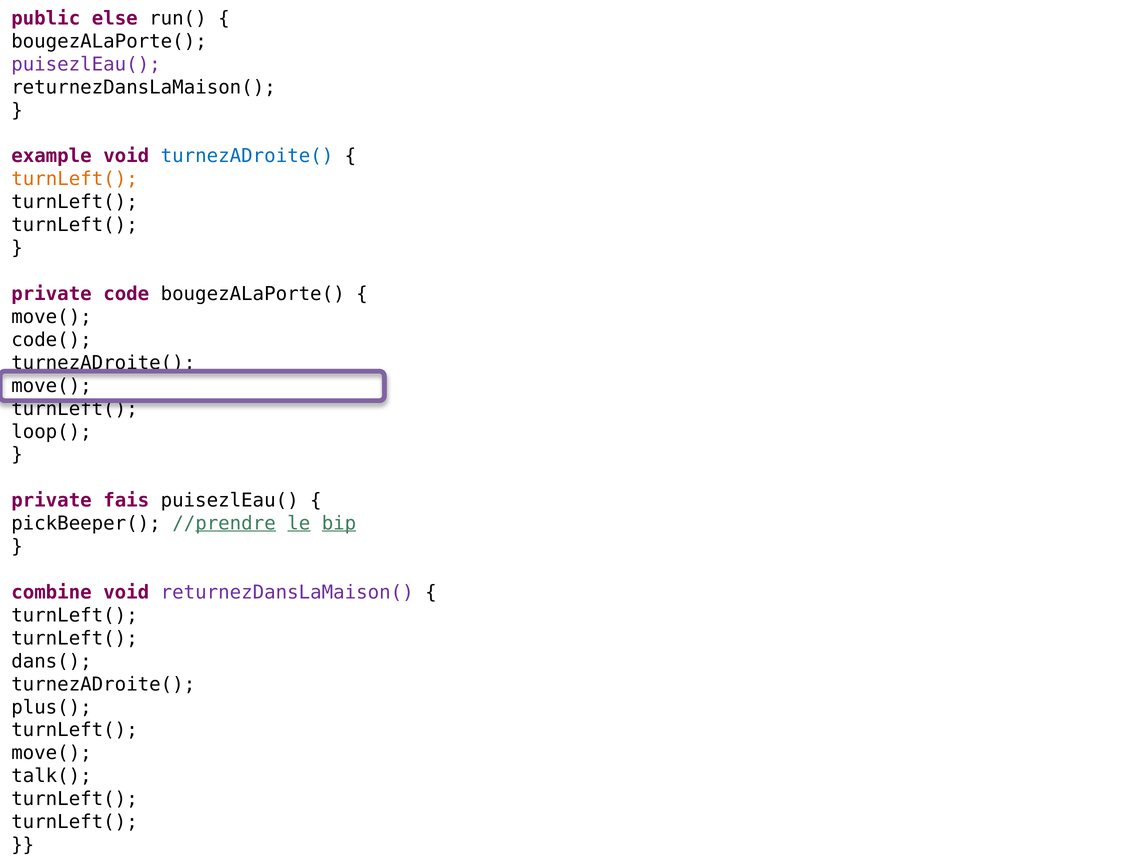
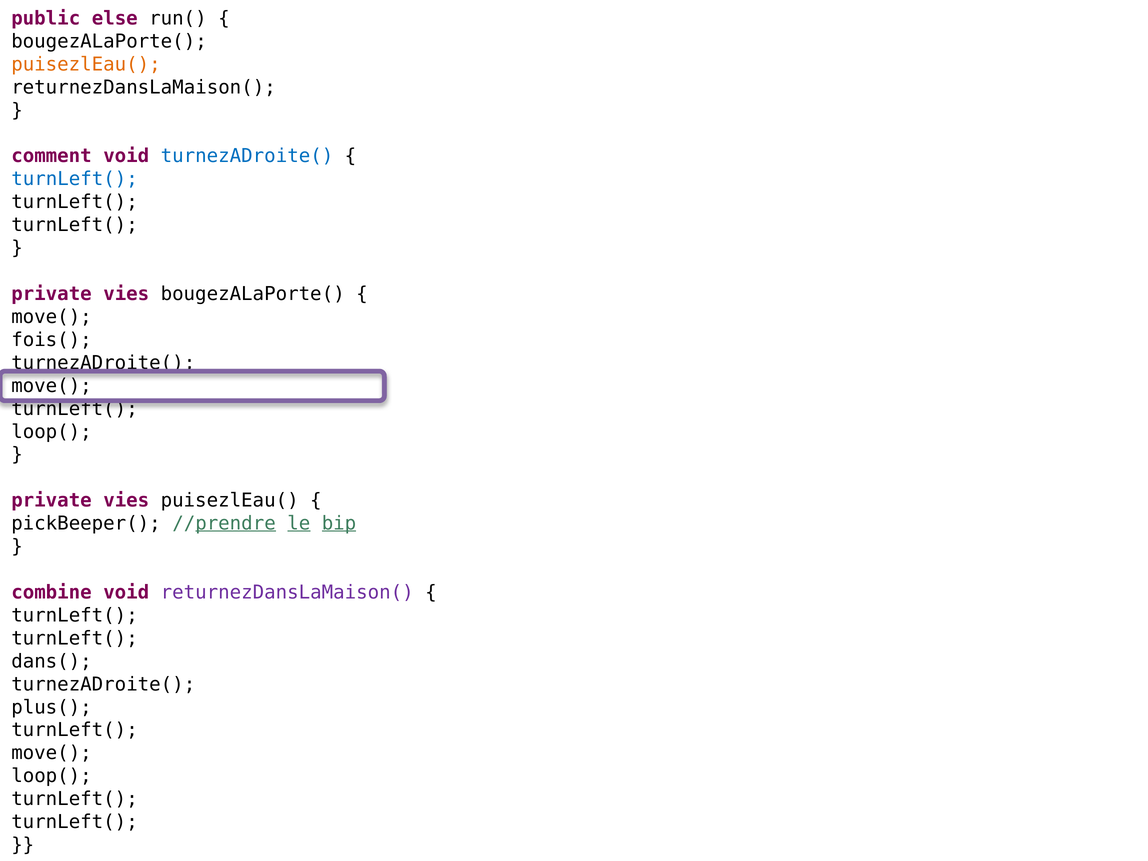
puisezlEau( at (86, 64) colour: purple -> orange
example: example -> comment
turnLeft( at (75, 179) colour: orange -> blue
code at (126, 294): code -> vies
code(: code( -> fois(
fais at (126, 501): fais -> vies
talk( at (52, 776): talk( -> loop(
